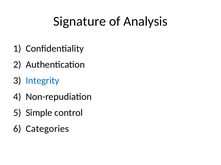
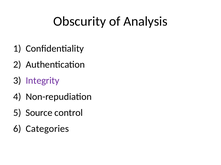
Signature: Signature -> Obscurity
Integrity colour: blue -> purple
Simple: Simple -> Source
